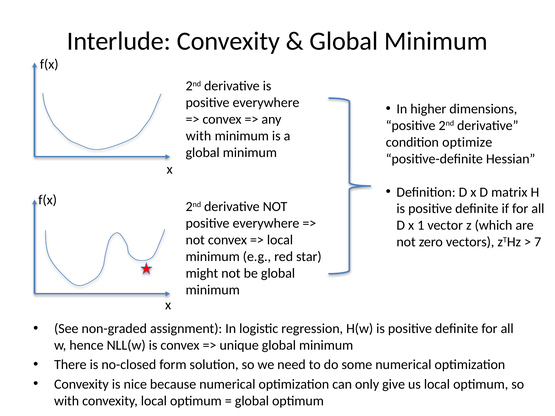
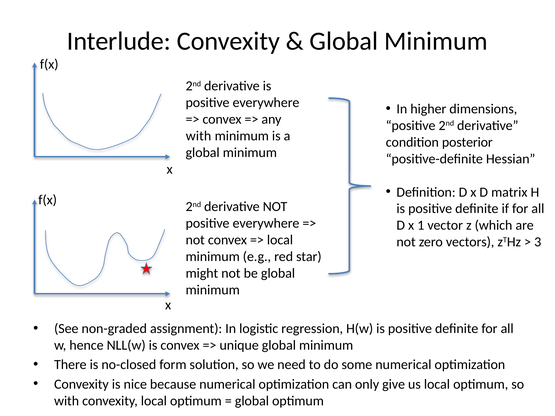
optimize: optimize -> posterior
7: 7 -> 3
